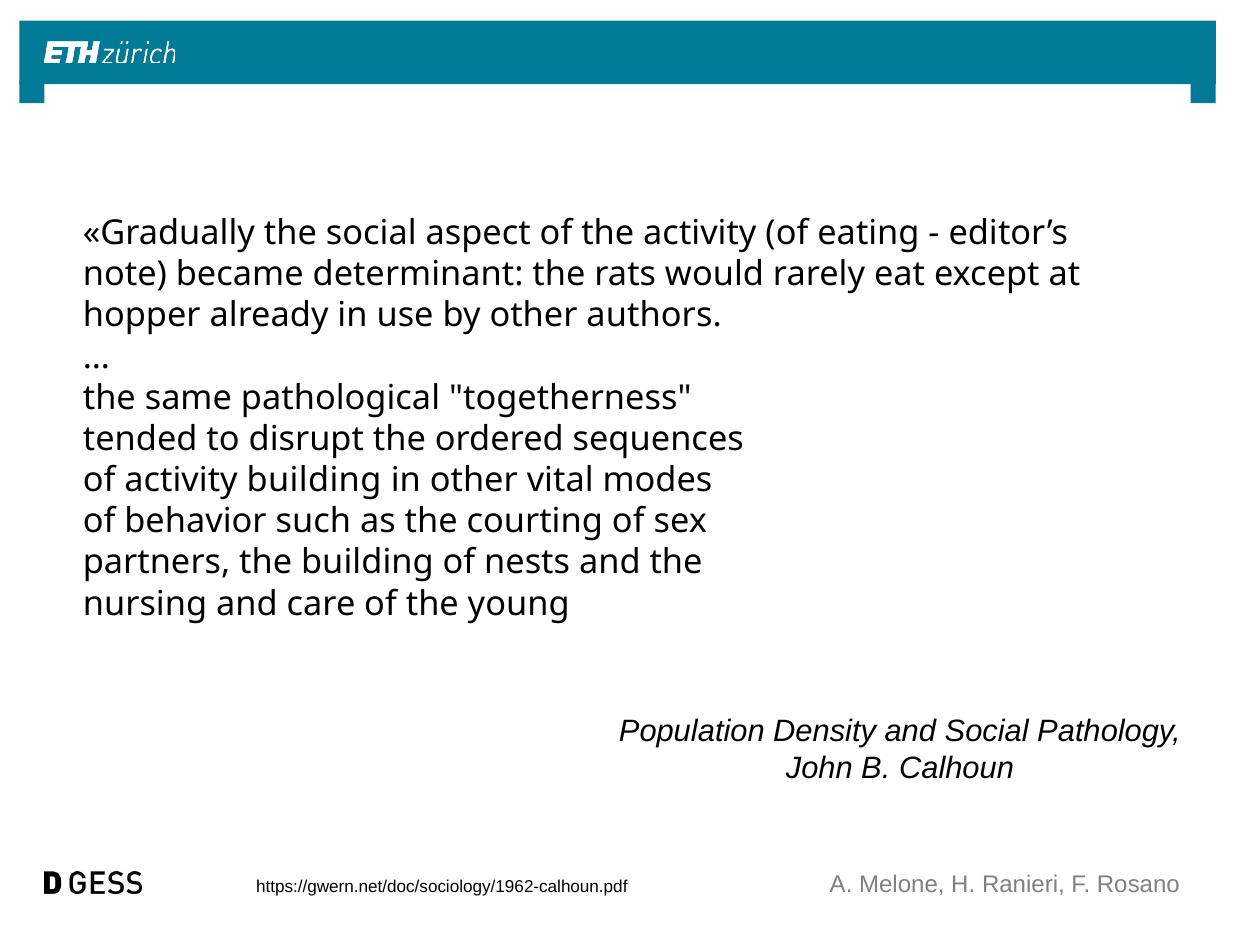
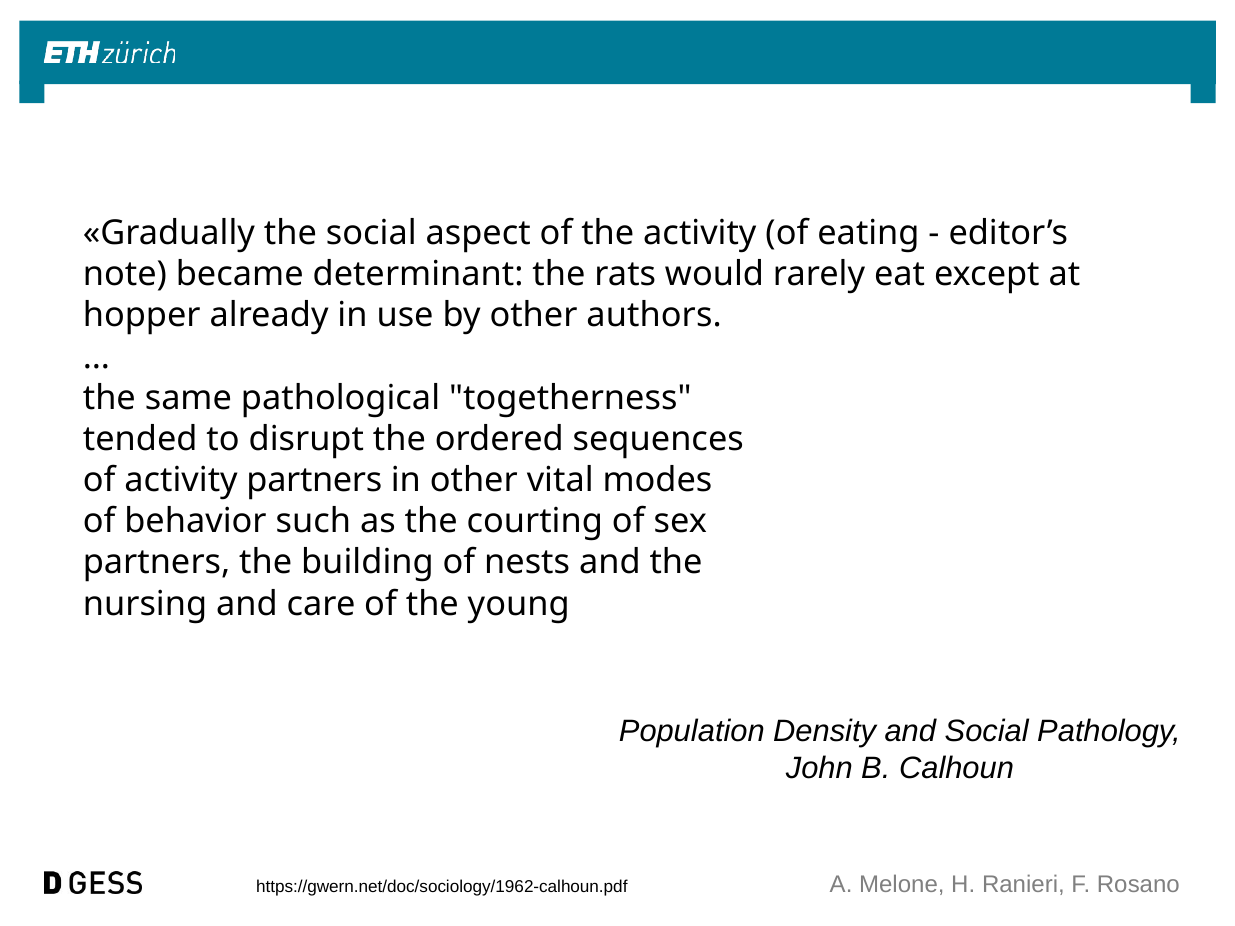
activity building: building -> partners
